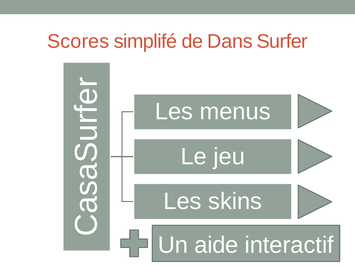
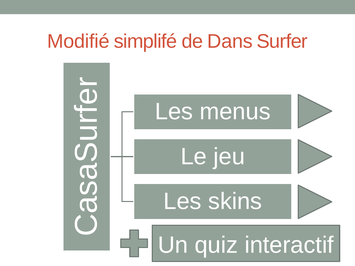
Scores: Scores -> Modifié
aide: aide -> quiz
